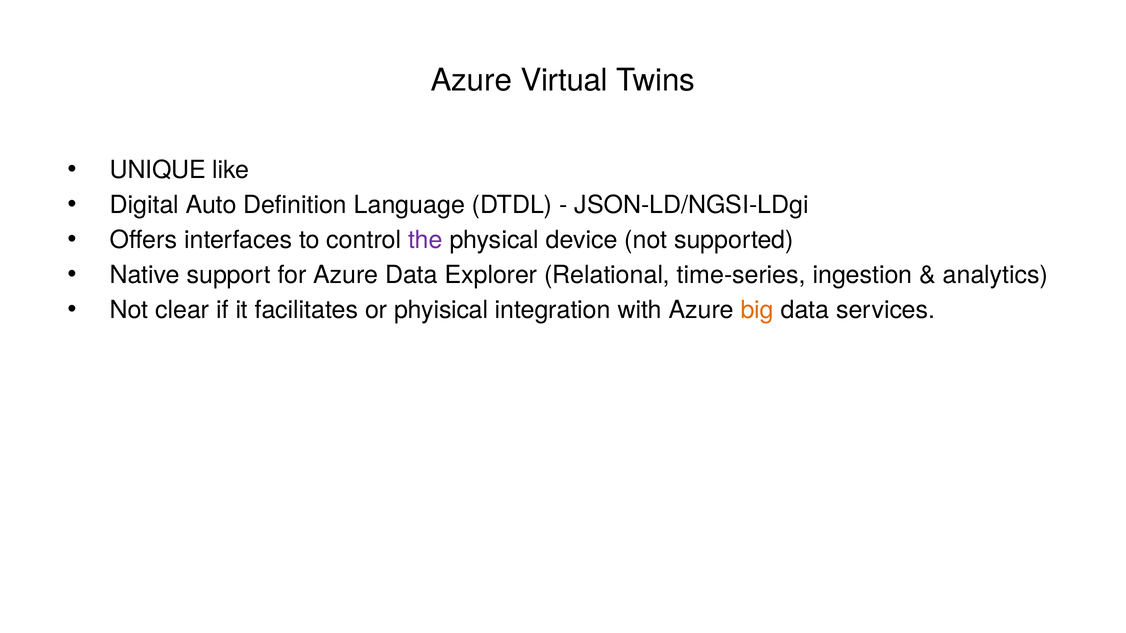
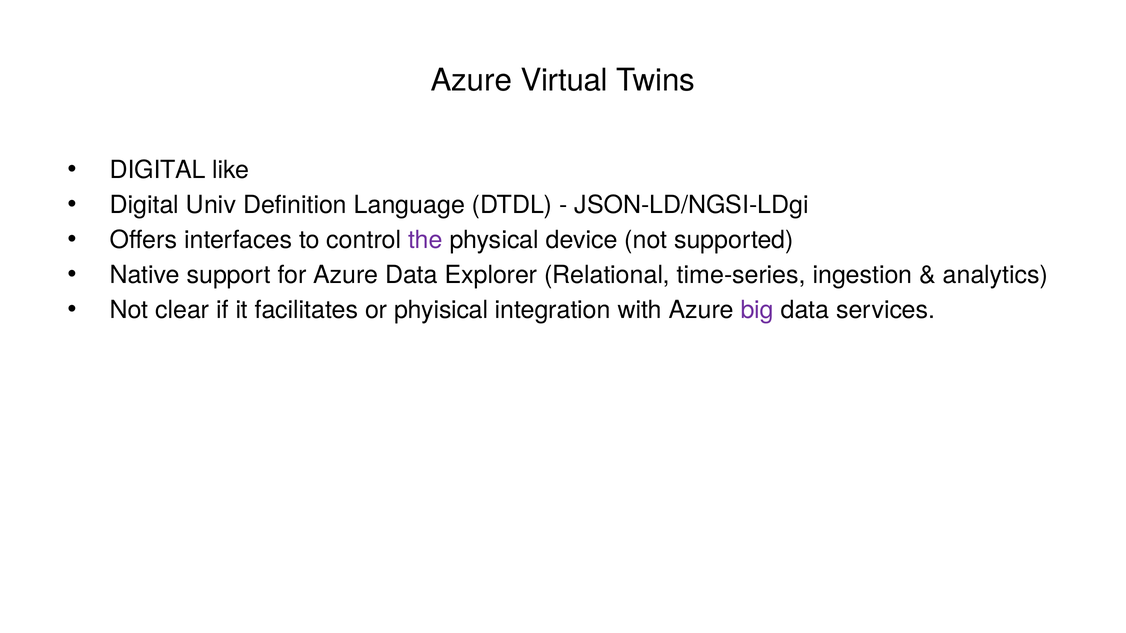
UNIQUE at (158, 170): UNIQUE -> DIGITAL
Auto: Auto -> Univ
big colour: orange -> purple
